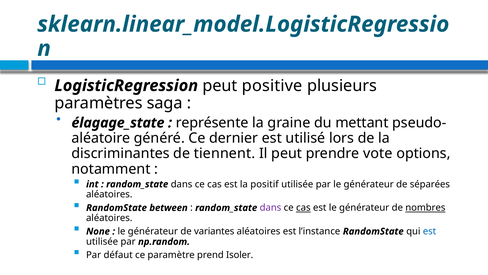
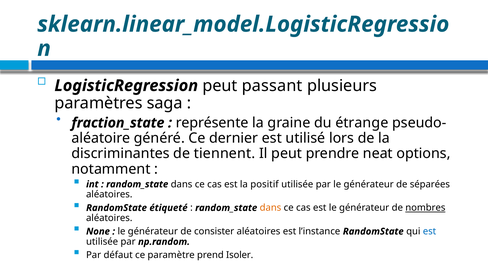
positive: positive -> passant
élagage_state: élagage_state -> fraction_state
mettant: mettant -> étrange
vote: vote -> neat
between: between -> étiqueté
dans at (270, 207) colour: purple -> orange
cas at (303, 207) underline: present -> none
variantes: variantes -> consister
